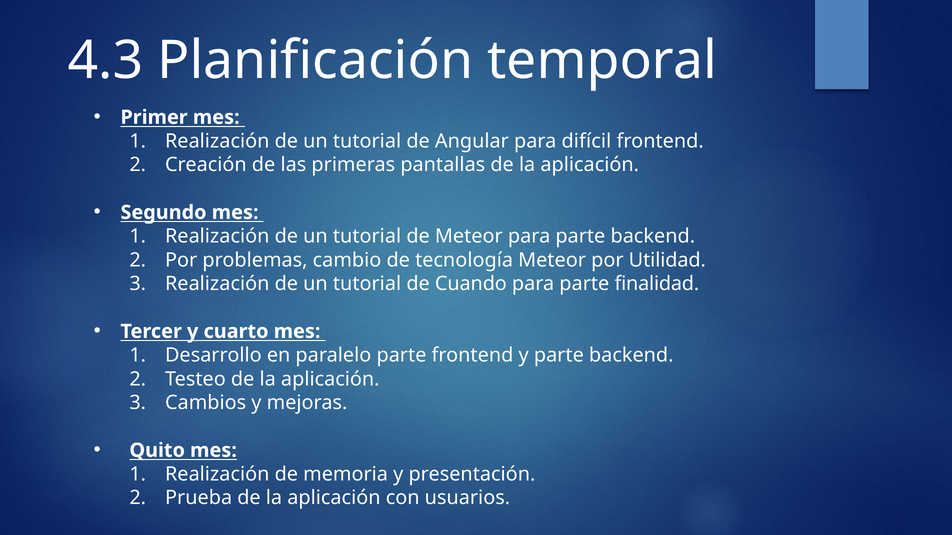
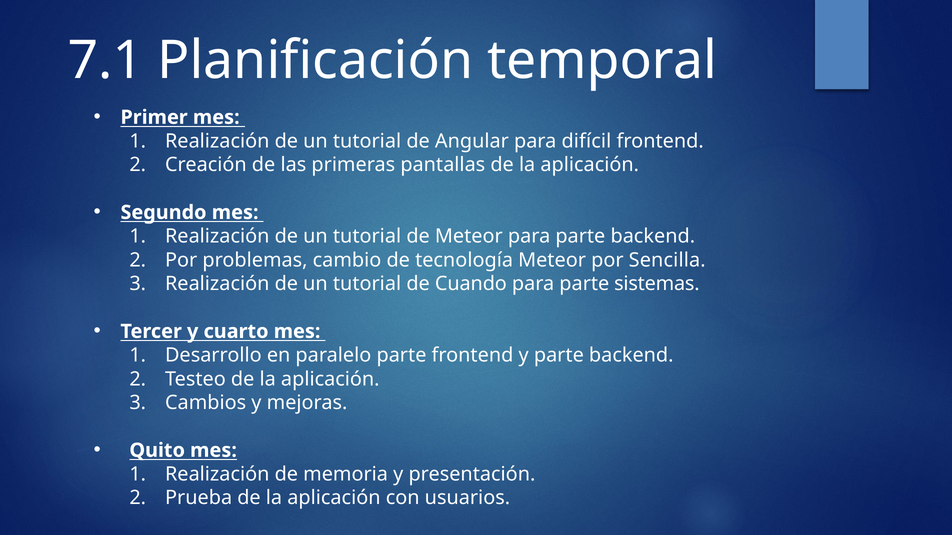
4.3: 4.3 -> 7.1
Utilidad: Utilidad -> Sencilla
finalidad: finalidad -> sistemas
